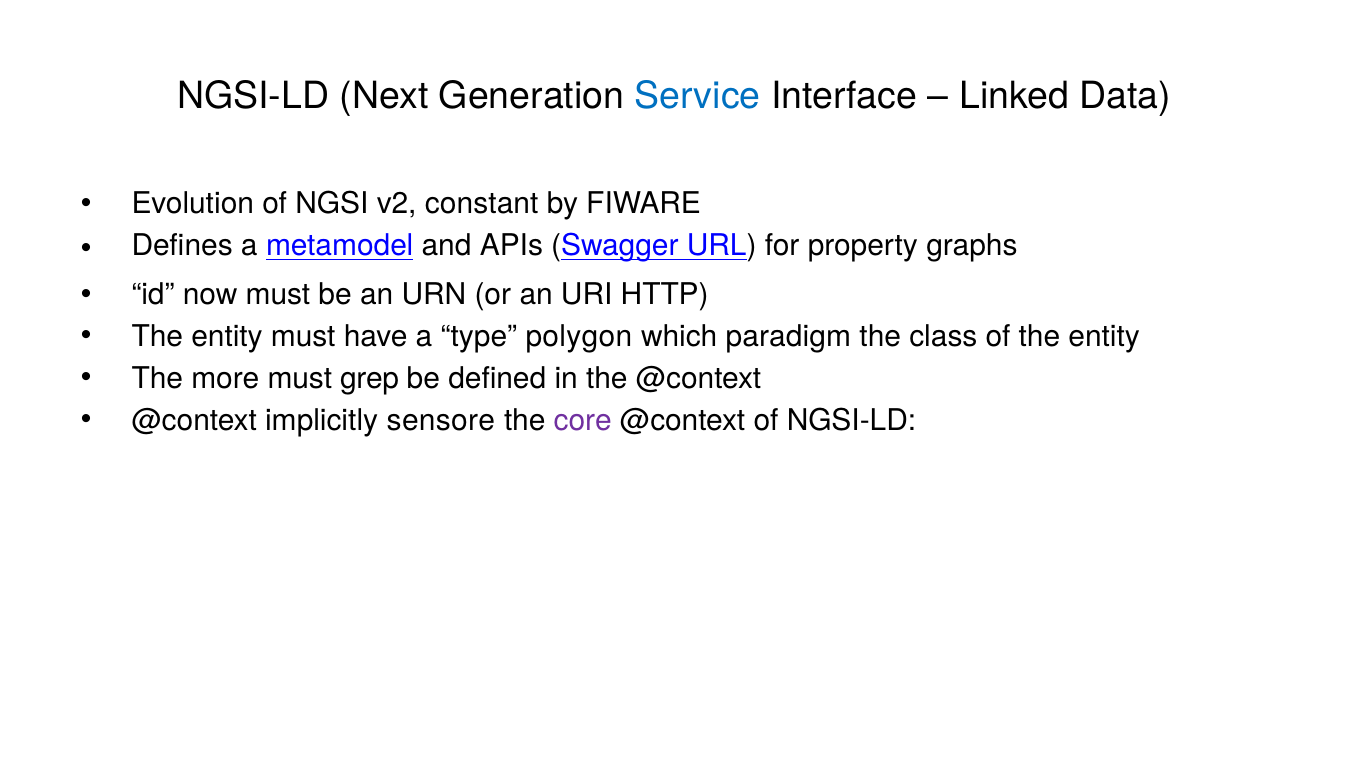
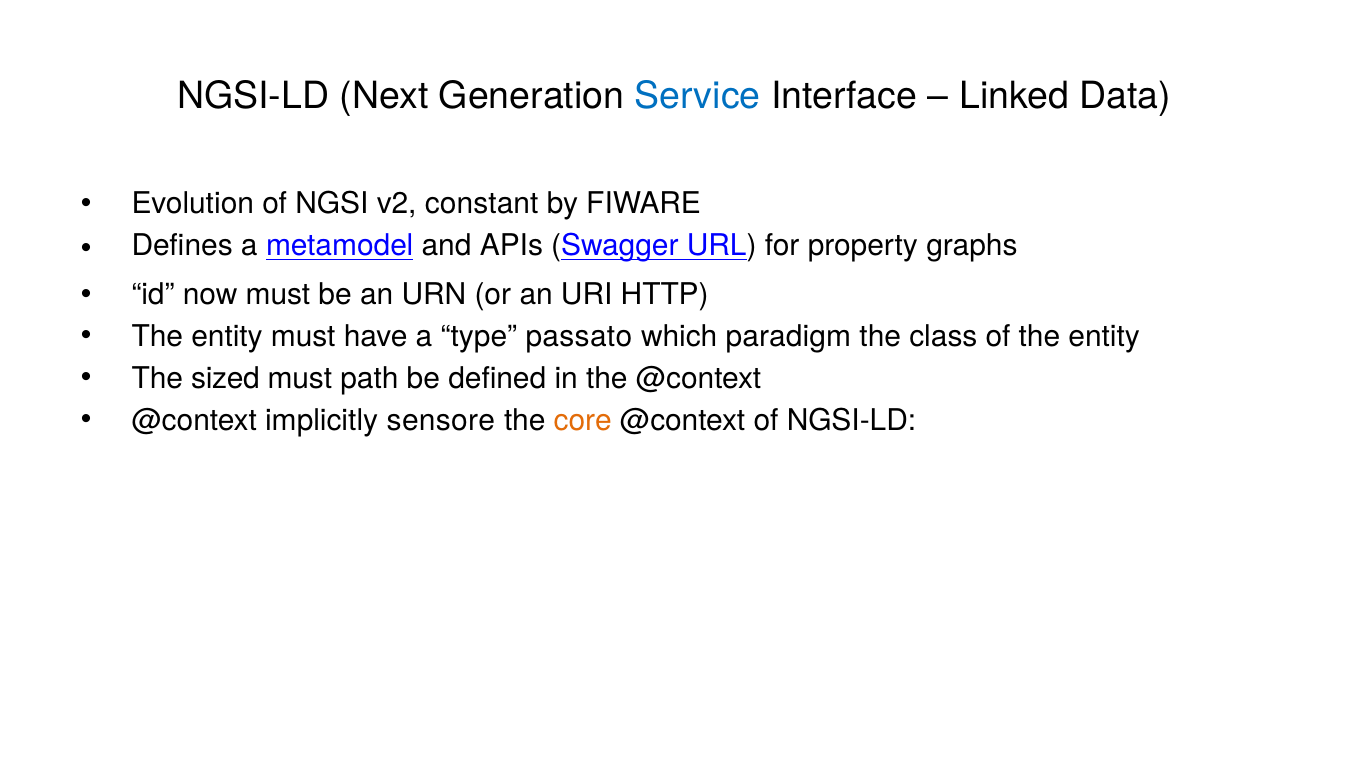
polygon: polygon -> passato
more: more -> sized
grep: grep -> path
core colour: purple -> orange
